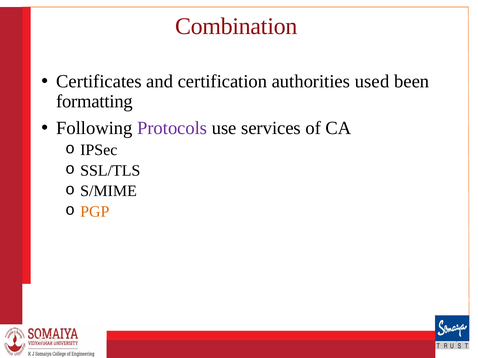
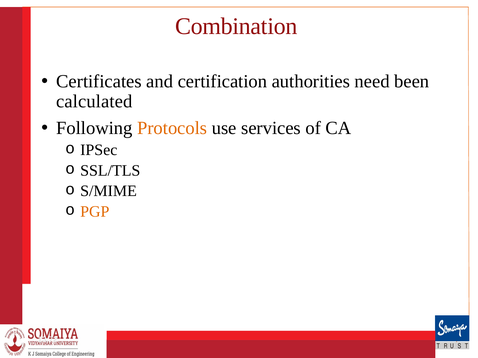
used: used -> need
formatting: formatting -> calculated
Protocols colour: purple -> orange
